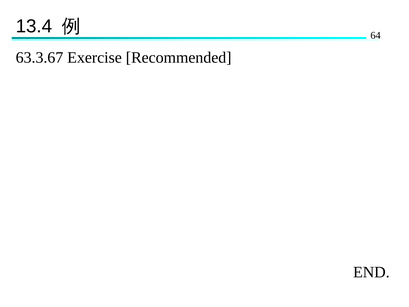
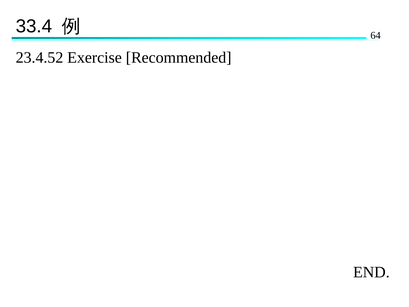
13.4: 13.4 -> 33.4
63.3.67: 63.3.67 -> 23.4.52
